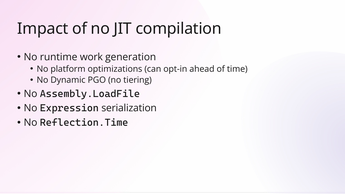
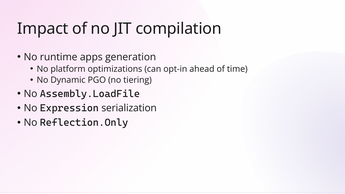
work: work -> apps
Reflection.Time: Reflection.Time -> Reflection.Only
